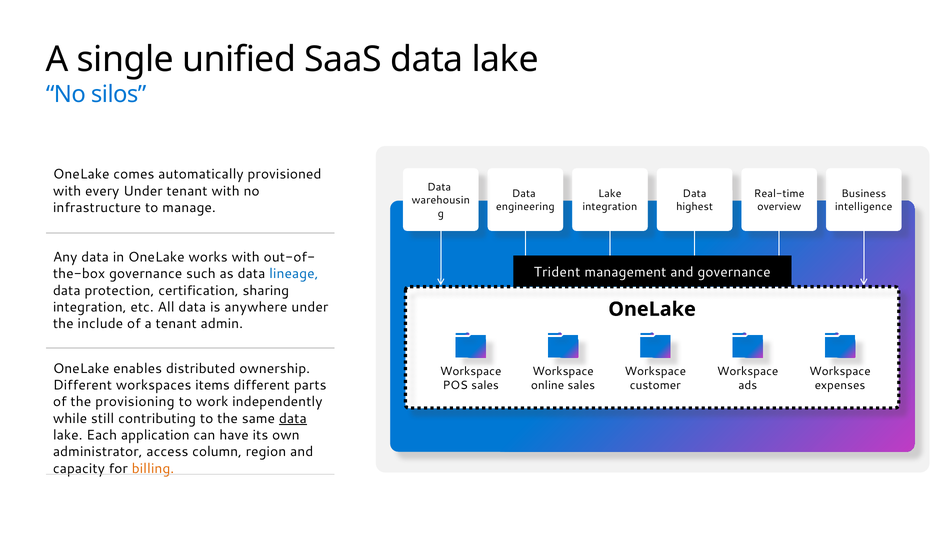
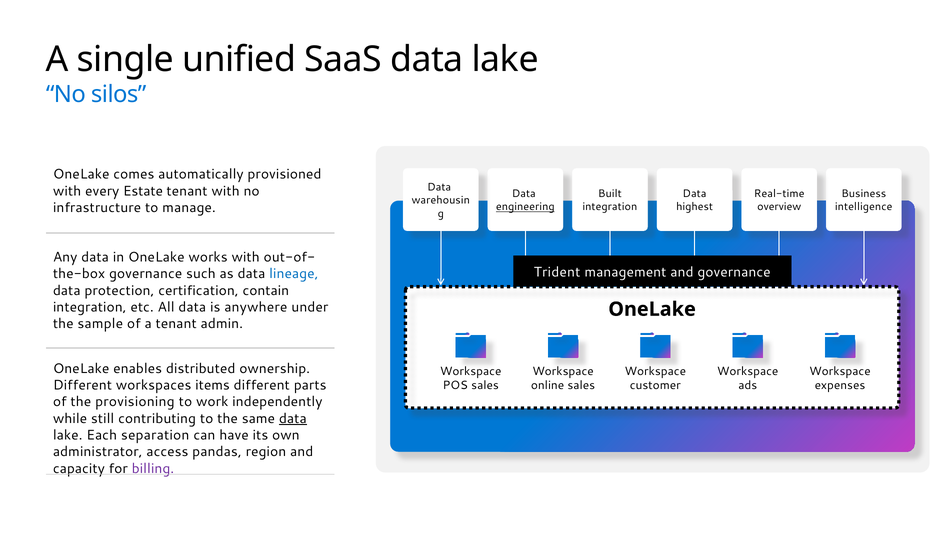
every Under: Under -> Estate
Lake at (610, 194): Lake -> Built
engineering underline: none -> present
sharing: sharing -> contain
include: include -> sample
application: application -> separation
column: column -> pandas
billing colour: orange -> purple
